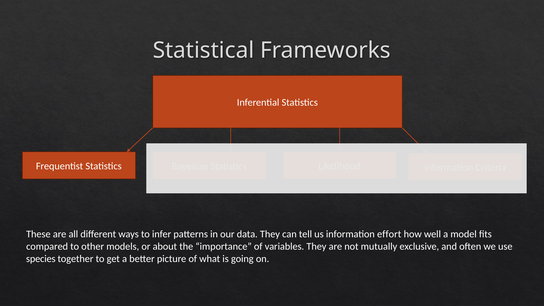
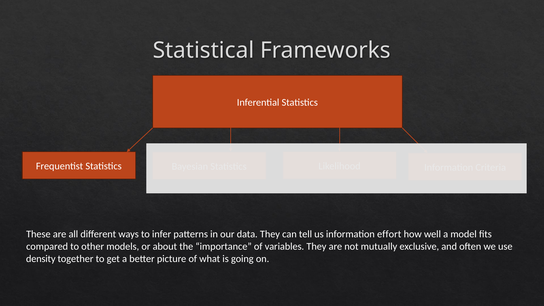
species: species -> density
